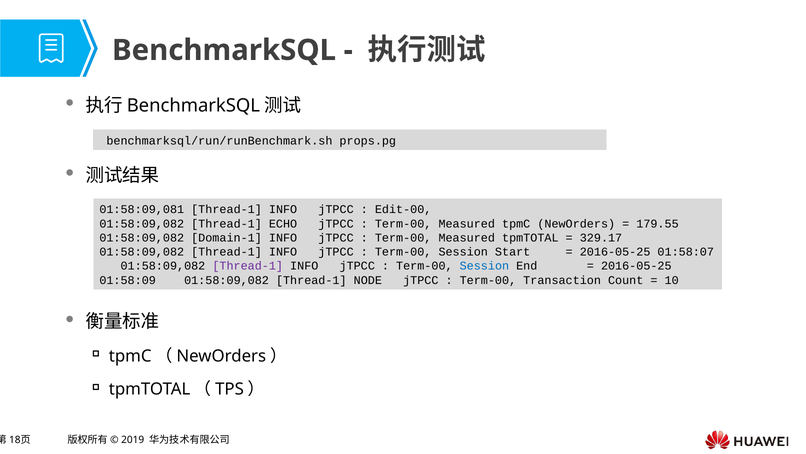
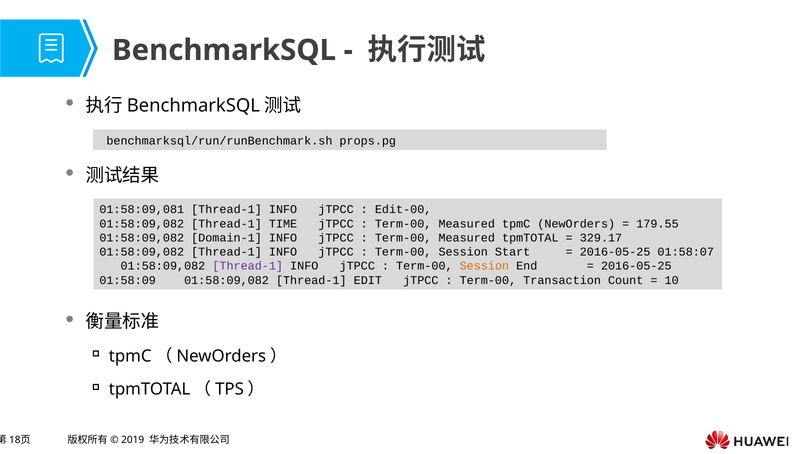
ECHO: ECHO -> TIME
Session at (484, 266) colour: blue -> orange
NODE: NODE -> EDIT
